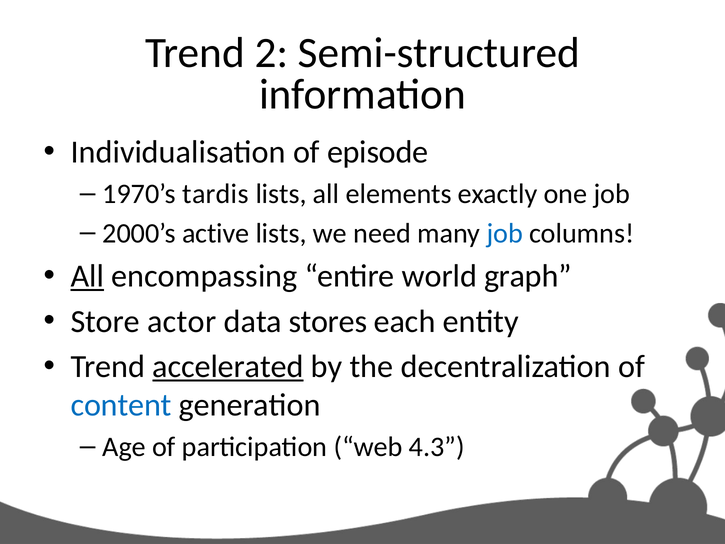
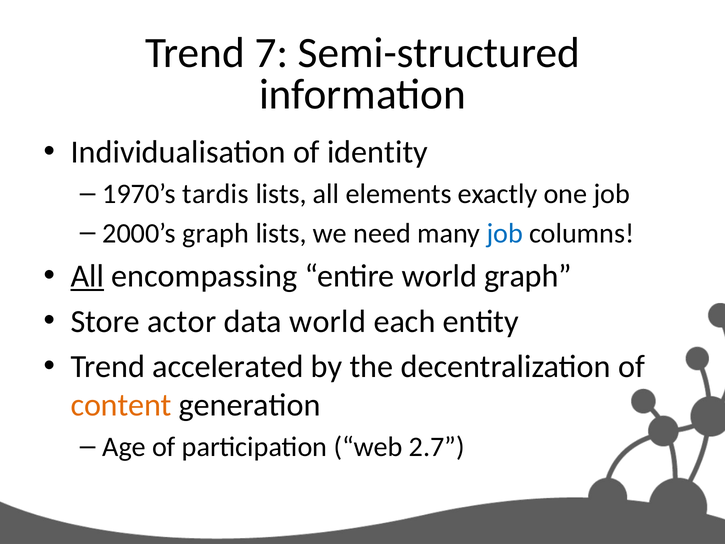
2: 2 -> 7
episode: episode -> identity
2000’s active: active -> graph
data stores: stores -> world
accelerated underline: present -> none
content colour: blue -> orange
4.3: 4.3 -> 2.7
